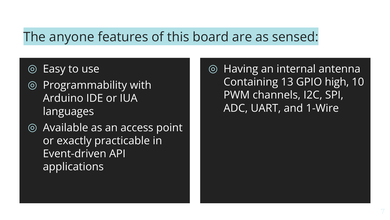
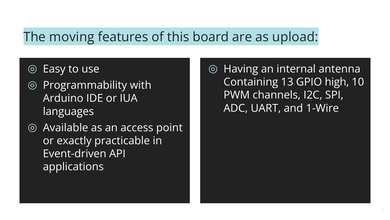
anyone: anyone -> moving
sensed: sensed -> upload
